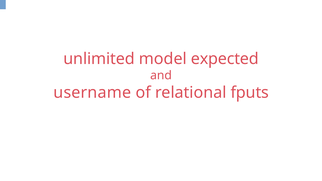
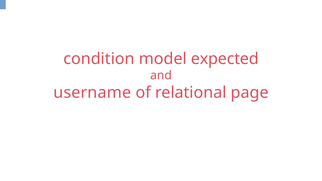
unlimited: unlimited -> condition
fputs: fputs -> page
